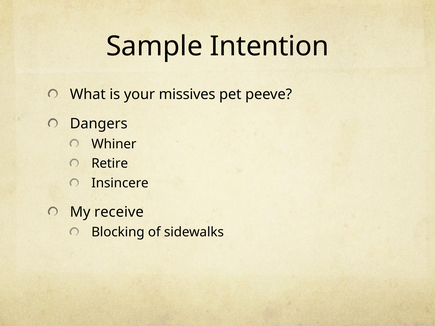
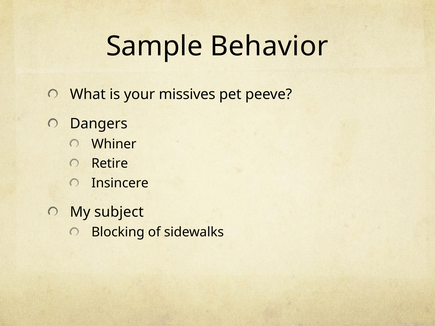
Intention: Intention -> Behavior
receive: receive -> subject
